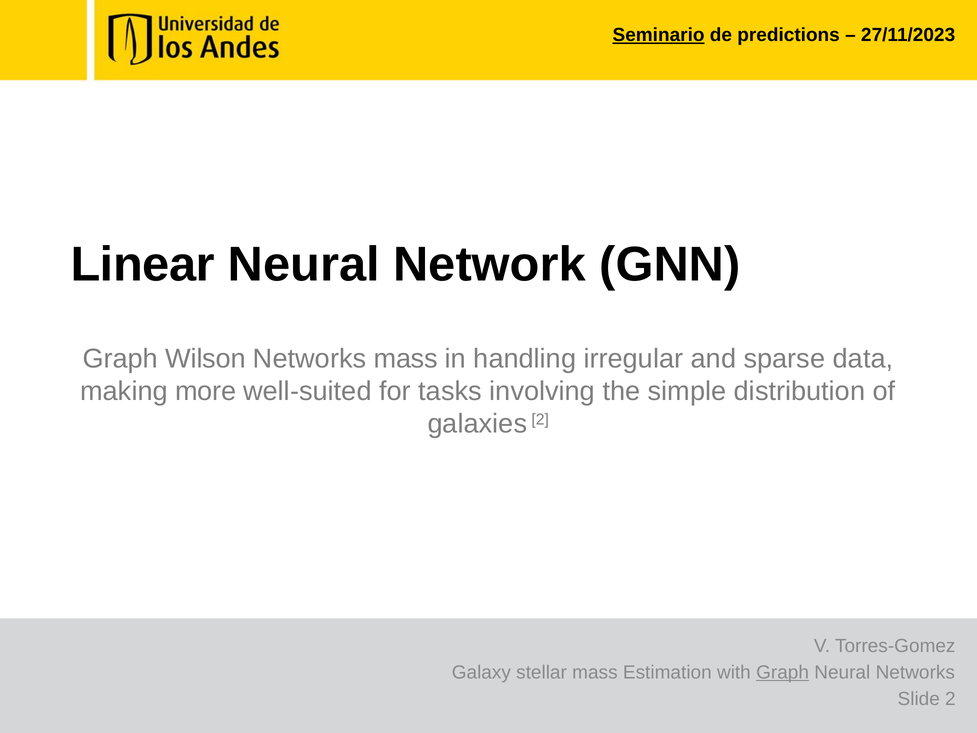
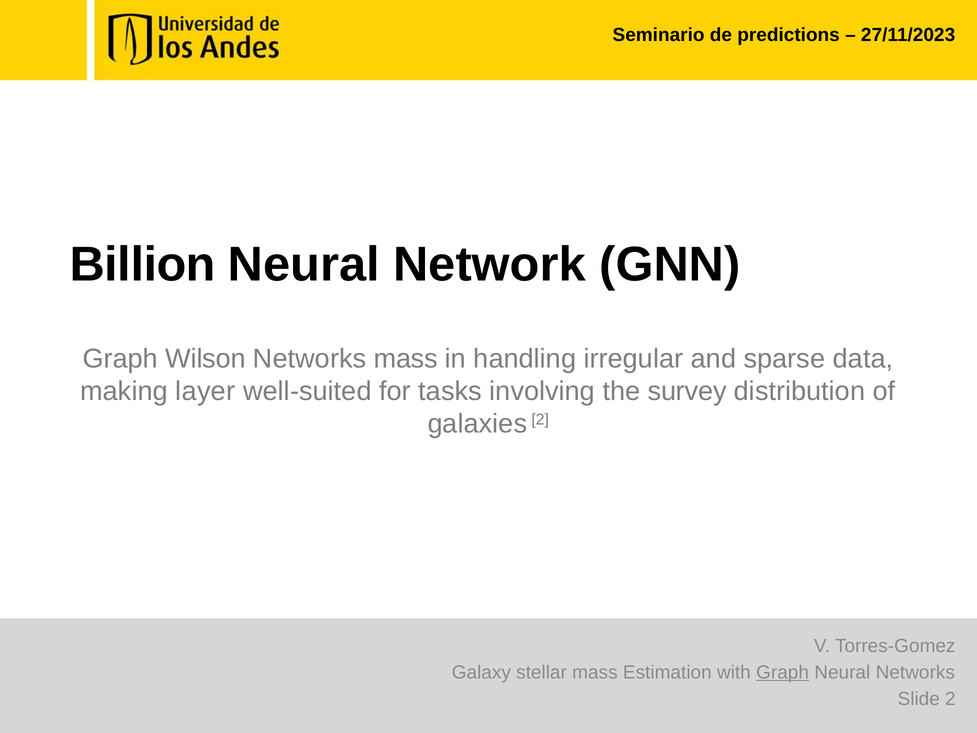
Seminario underline: present -> none
Linear: Linear -> Billion
more: more -> layer
simple: simple -> survey
